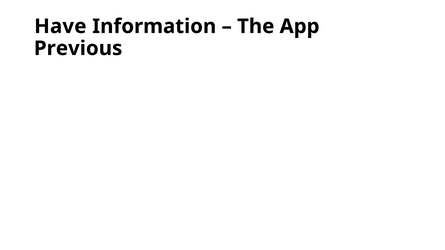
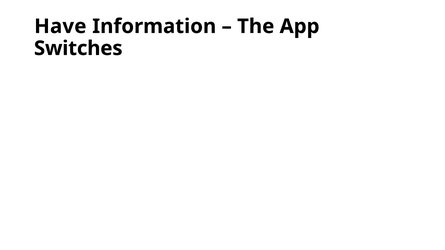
Previous: Previous -> Switches
